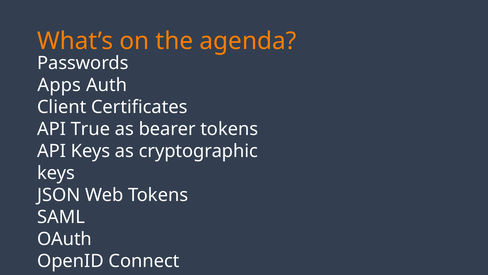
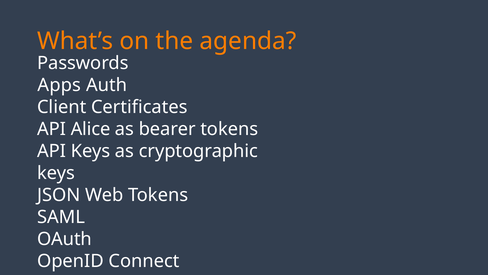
True: True -> Alice
